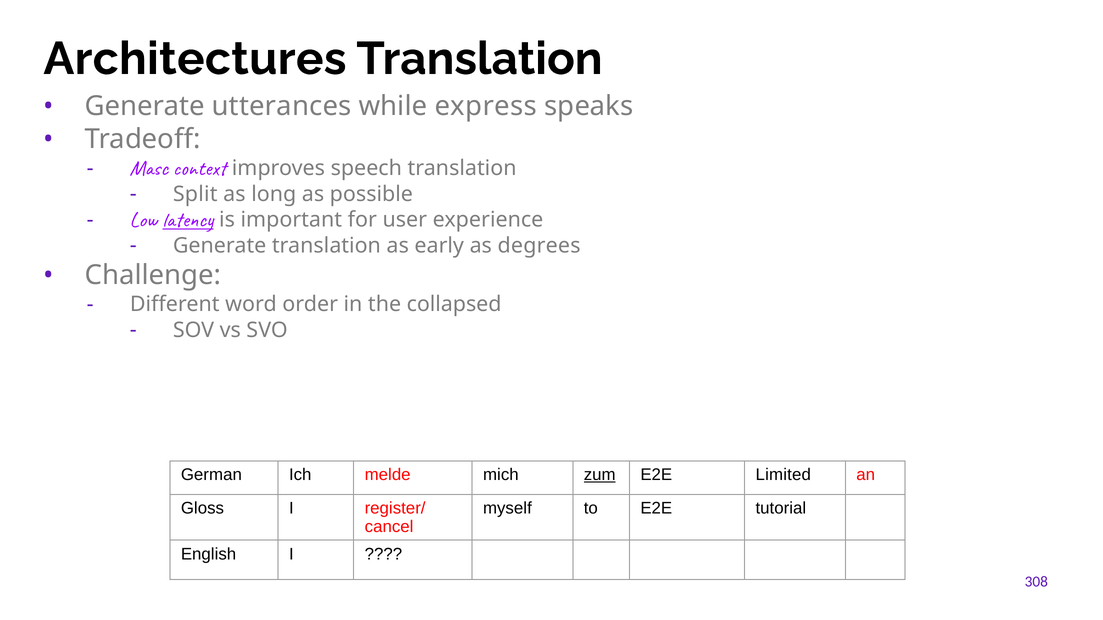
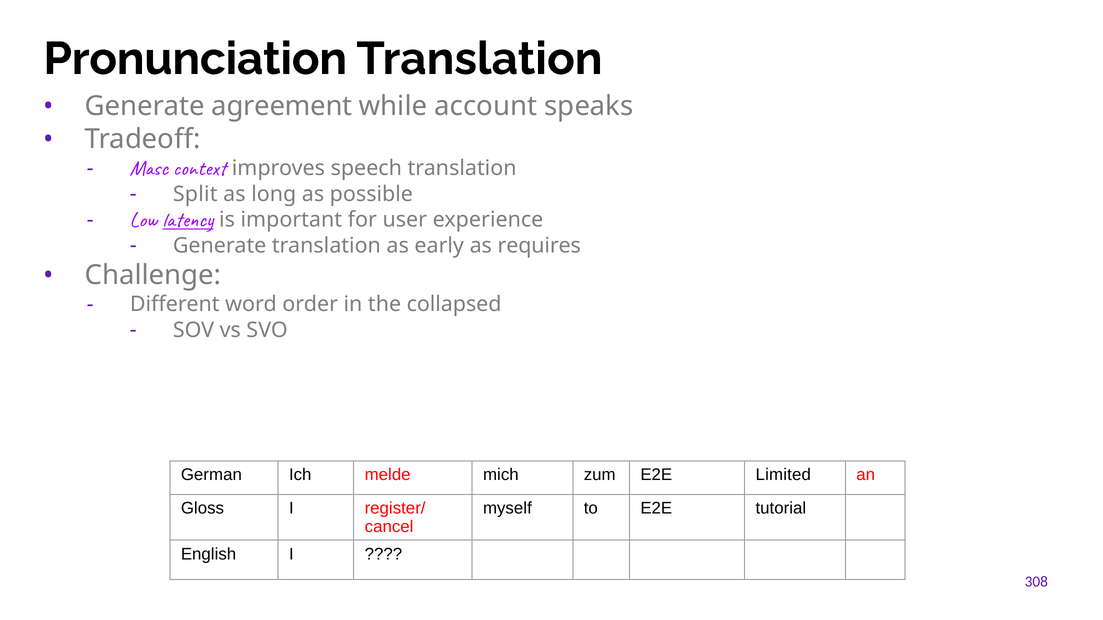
Architectures: Architectures -> Pronunciation
utterances: utterances -> agreement
express: express -> account
degrees: degrees -> requires
zum underline: present -> none
